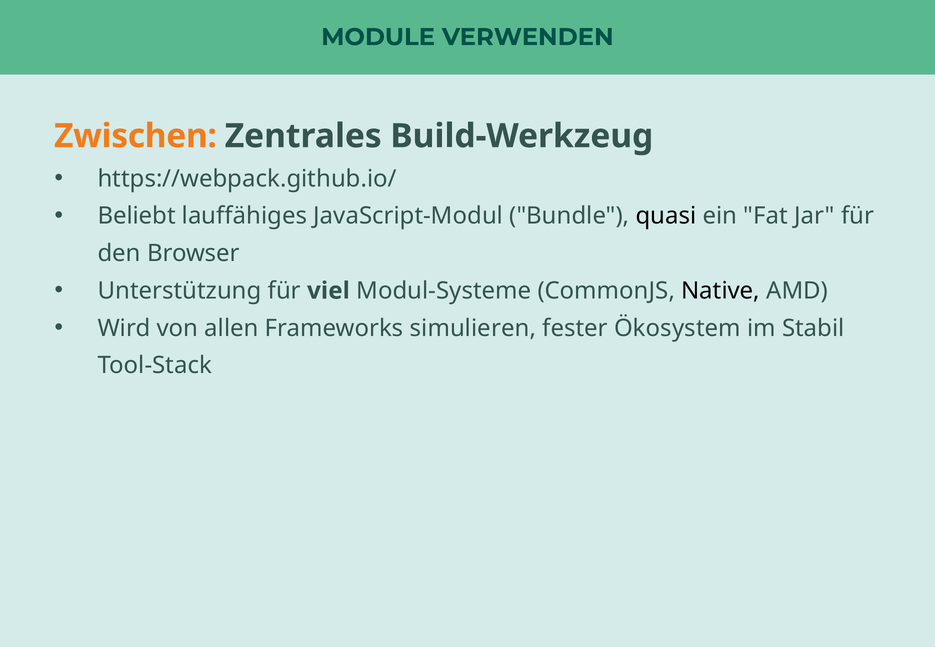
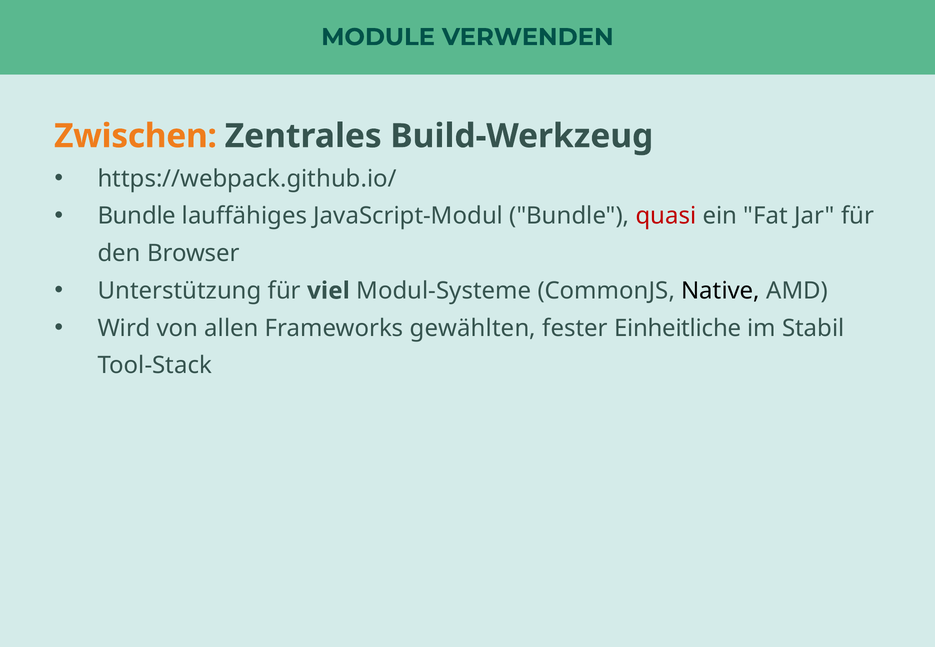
Beliebt at (137, 216): Beliebt -> Bundle
quasi colour: black -> red
simulieren: simulieren -> gewählten
Ökosystem: Ökosystem -> Einheitliche
